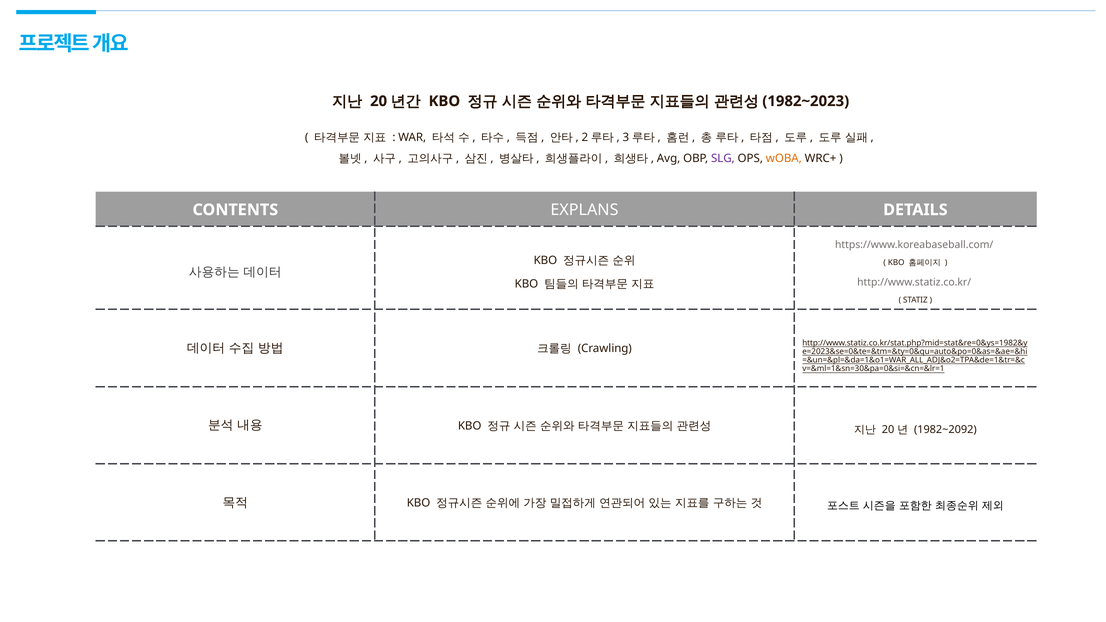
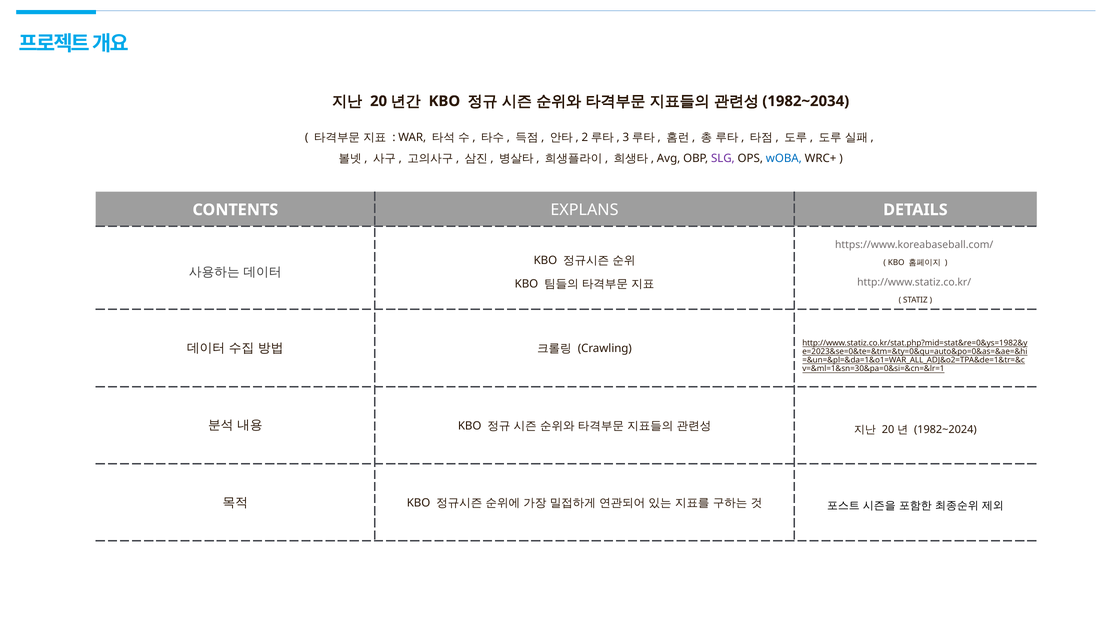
1982~2023: 1982~2023 -> 1982~2034
wOBA colour: orange -> blue
1982~2092: 1982~2092 -> 1982~2024
